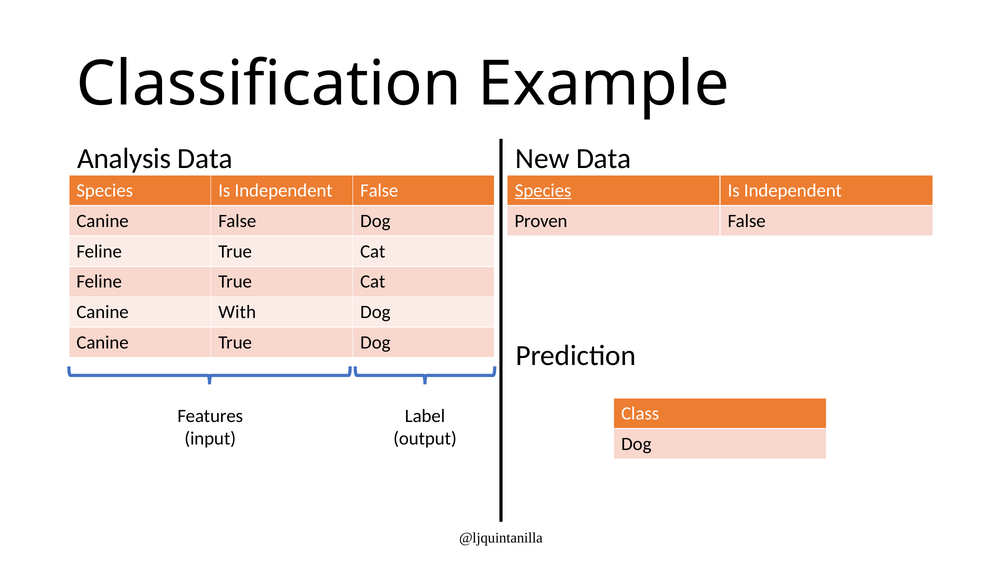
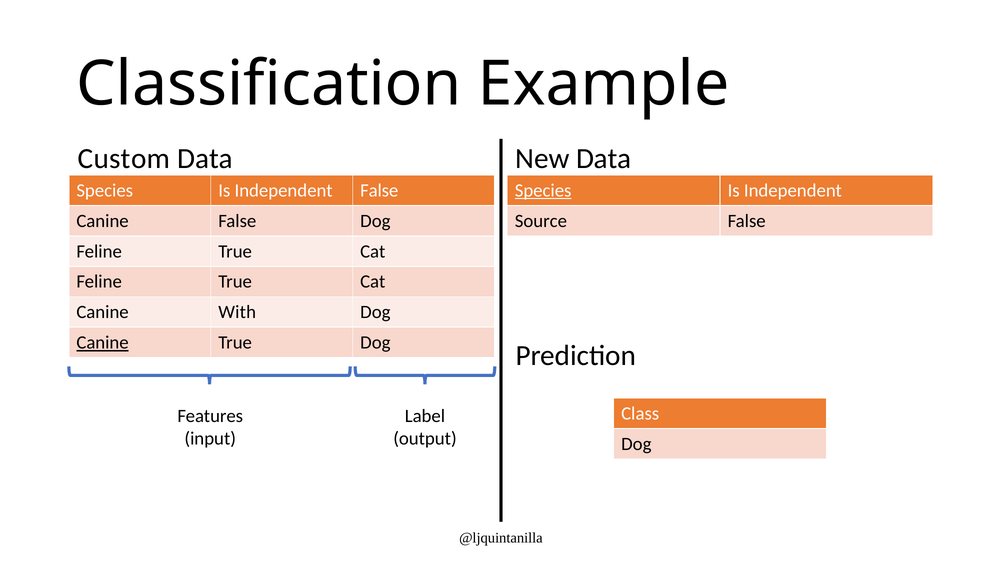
Analysis: Analysis -> Custom
Proven: Proven -> Source
Canine at (103, 343) underline: none -> present
